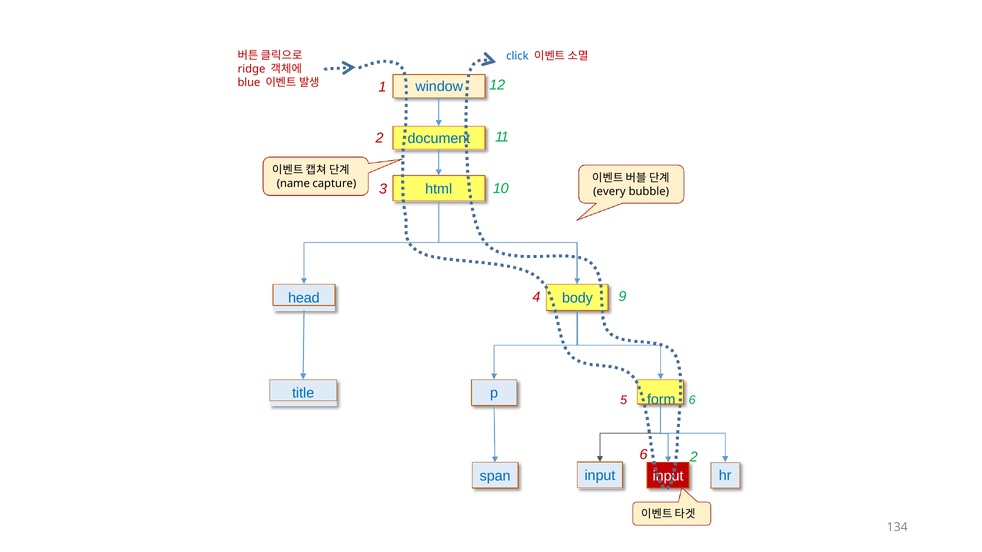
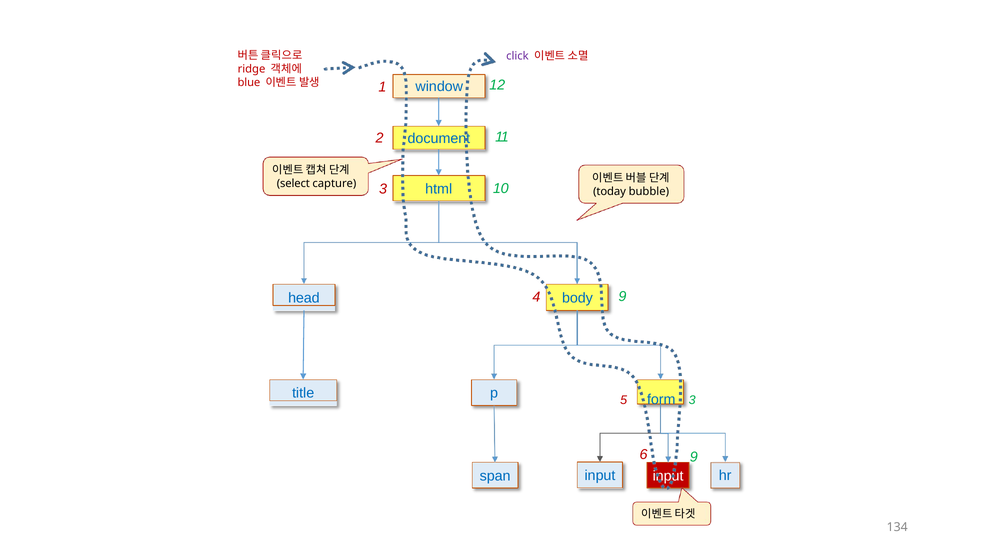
click colour: blue -> purple
name: name -> select
every: every -> today
form 6: 6 -> 3
6 2: 2 -> 9
